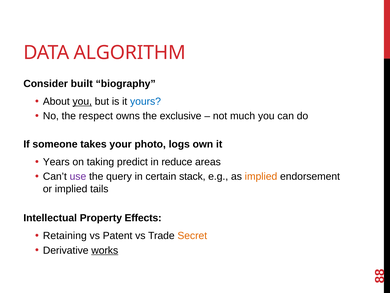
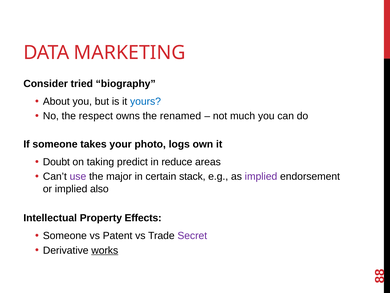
ALGORITHM: ALGORITHM -> MARKETING
built: built -> tried
you at (82, 101) underline: present -> none
exclusive: exclusive -> renamed
Years: Years -> Doubt
query: query -> major
implied at (261, 176) colour: orange -> purple
tails: tails -> also
Retaining at (65, 235): Retaining -> Someone
Secret colour: orange -> purple
